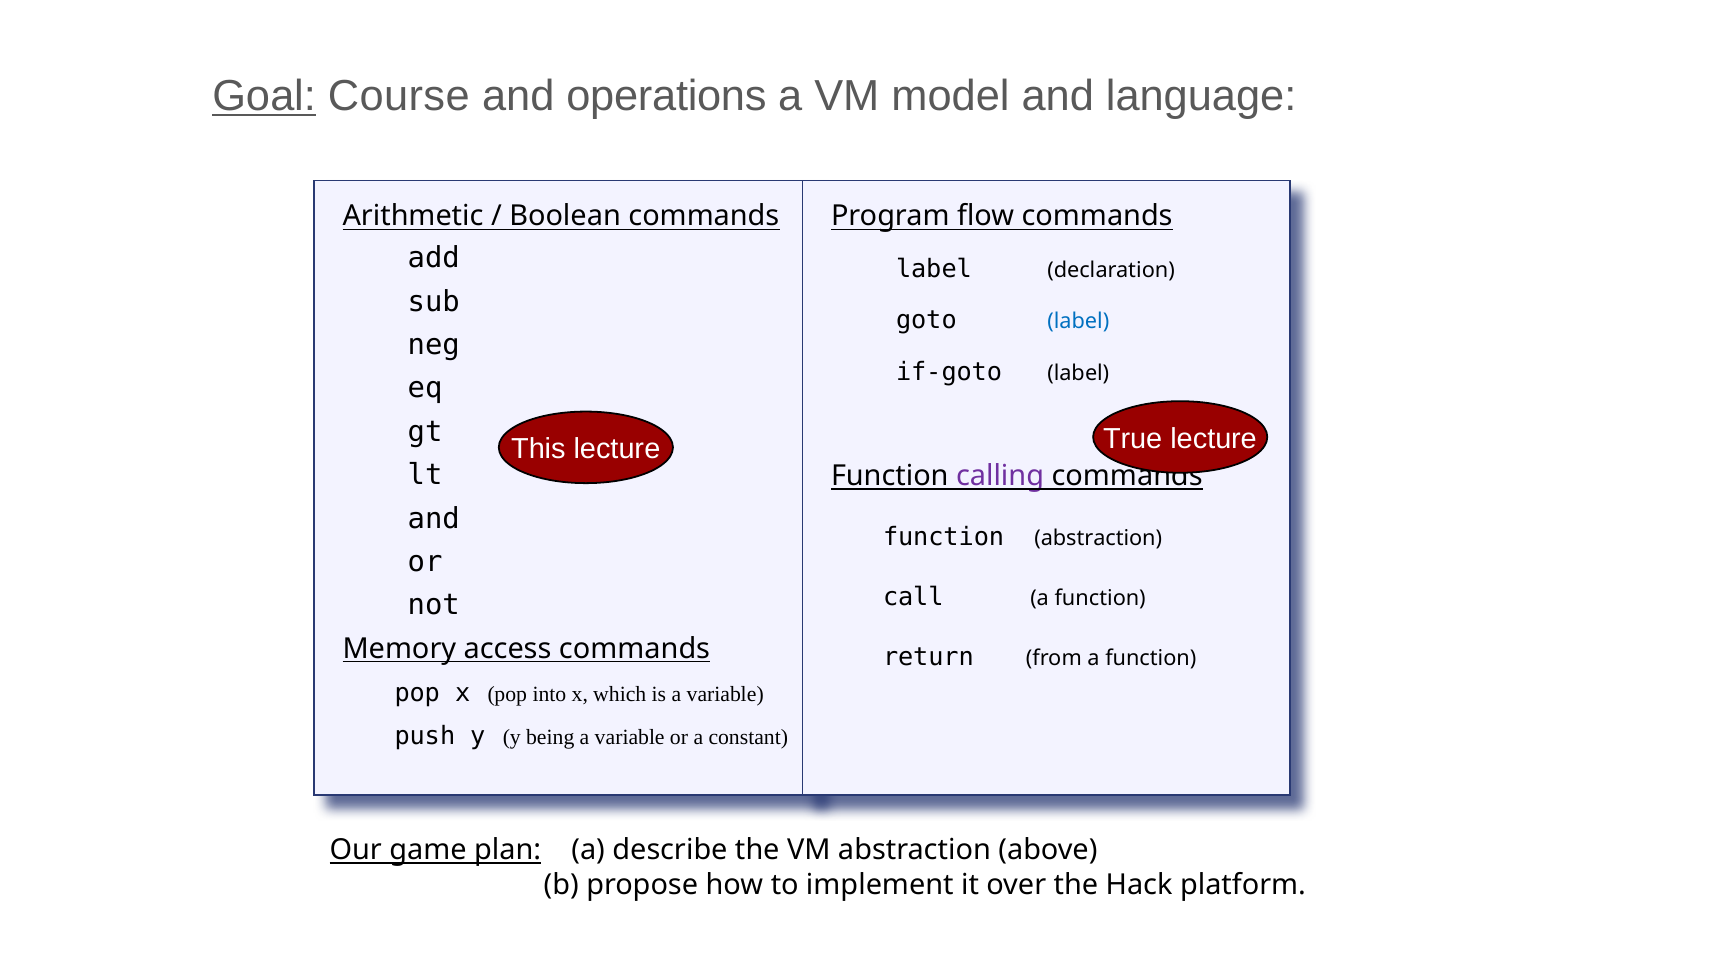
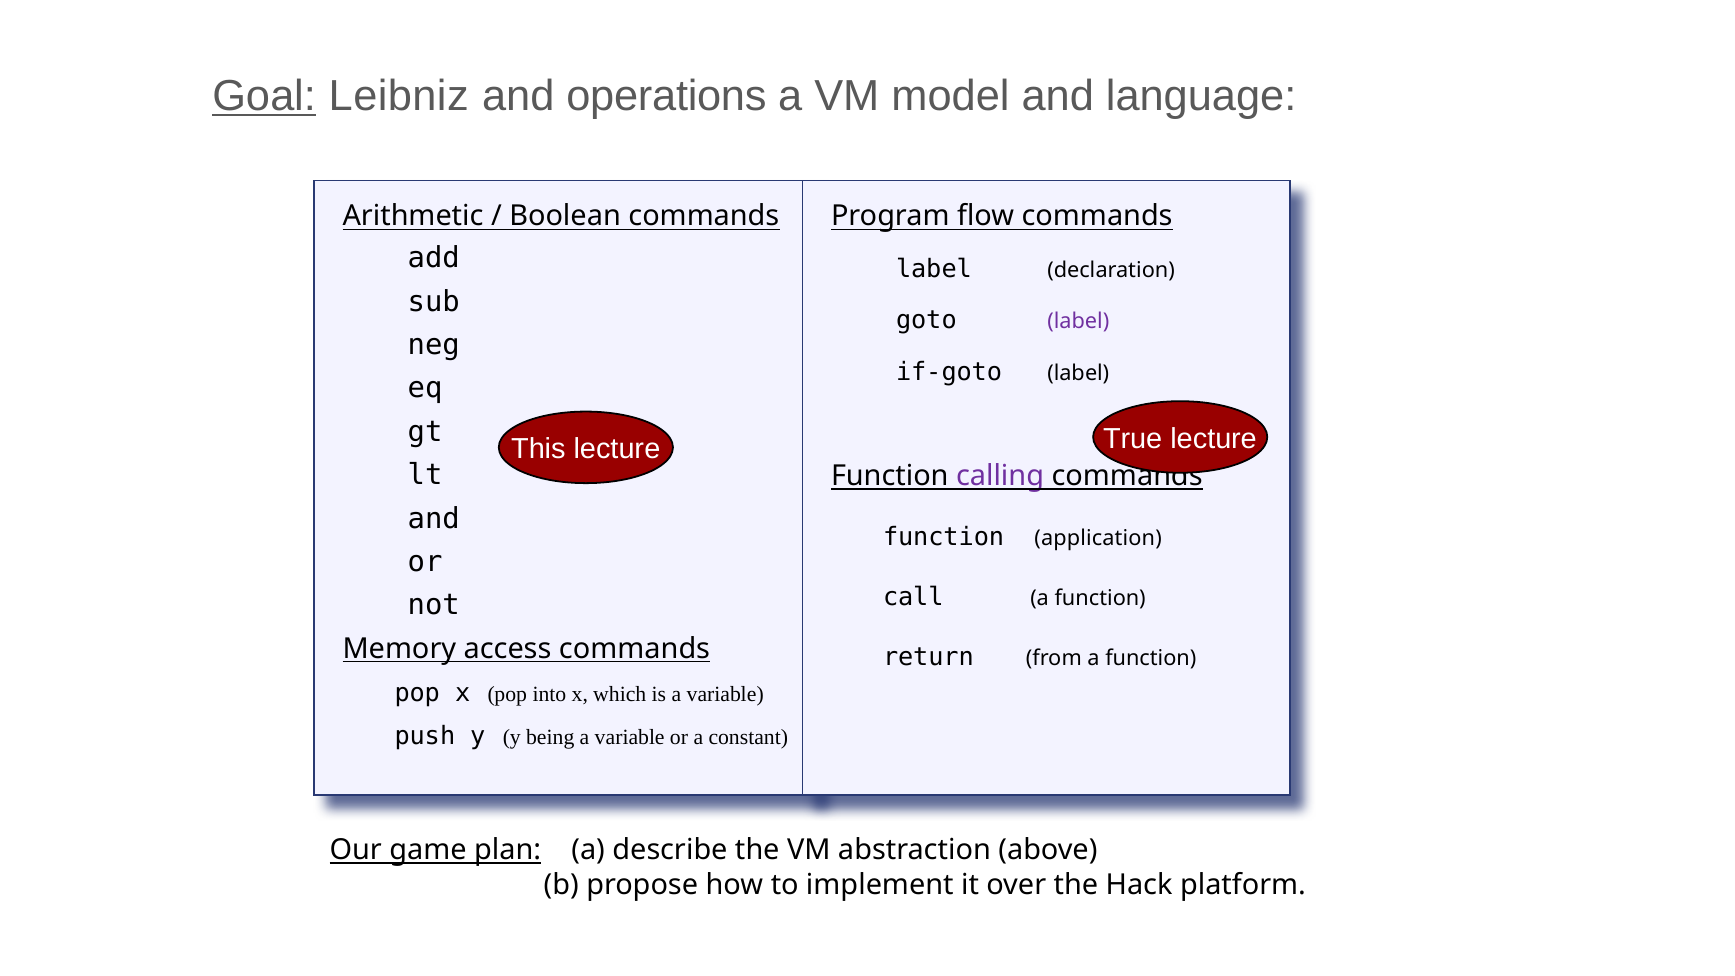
Course: Course -> Leibniz
label at (1078, 321) colour: blue -> purple
function abstraction: abstraction -> application
